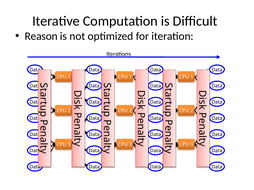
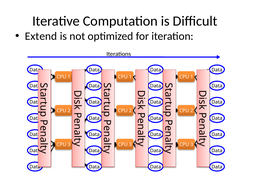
Reason: Reason -> Extend
